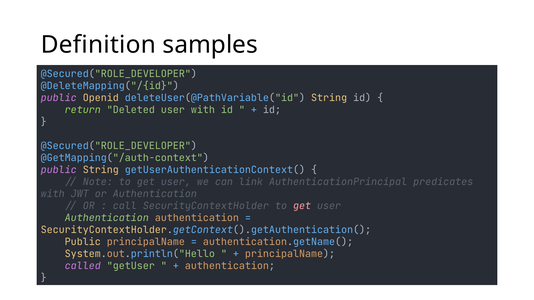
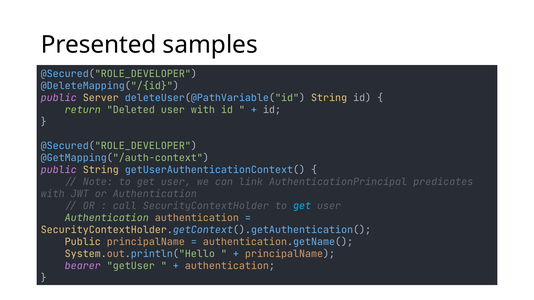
Definition: Definition -> Presented
Openid: Openid -> Server
get at (302, 206) colour: pink -> light blue
called: called -> bearer
